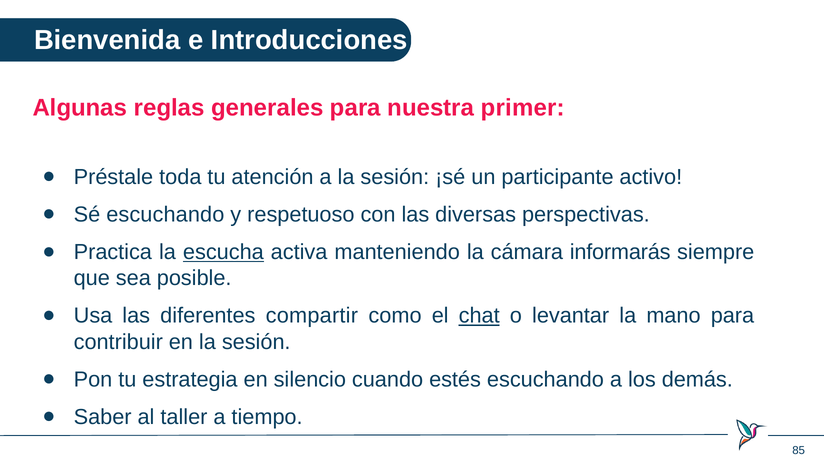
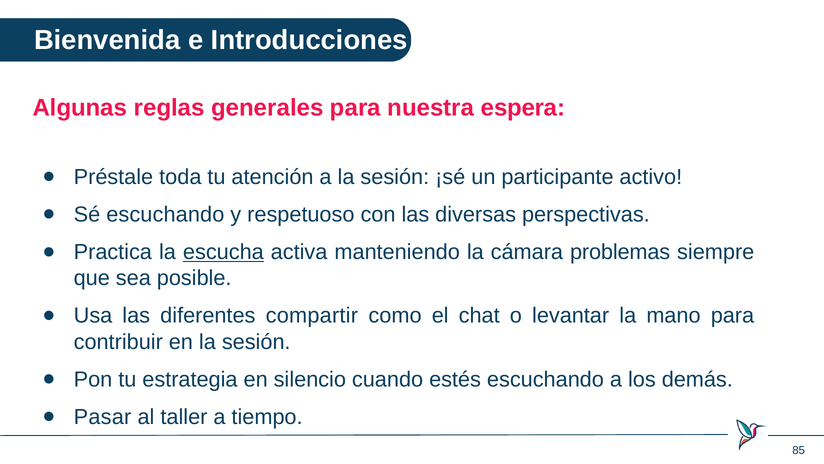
primer: primer -> espera
informarás: informarás -> problemas
chat underline: present -> none
Saber: Saber -> Pasar
